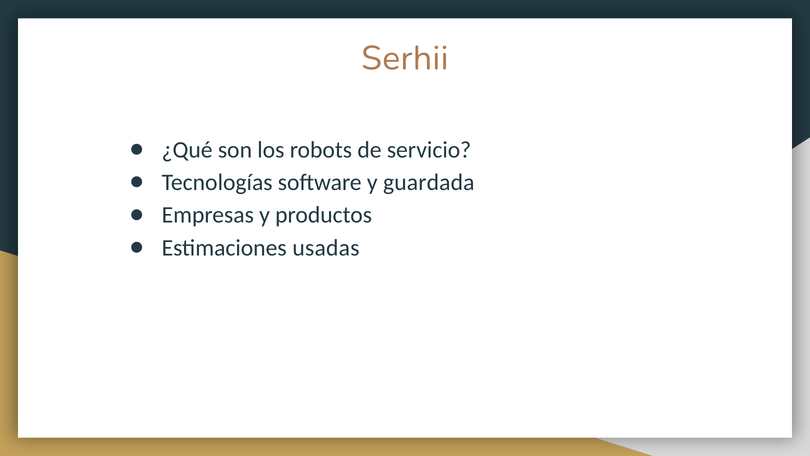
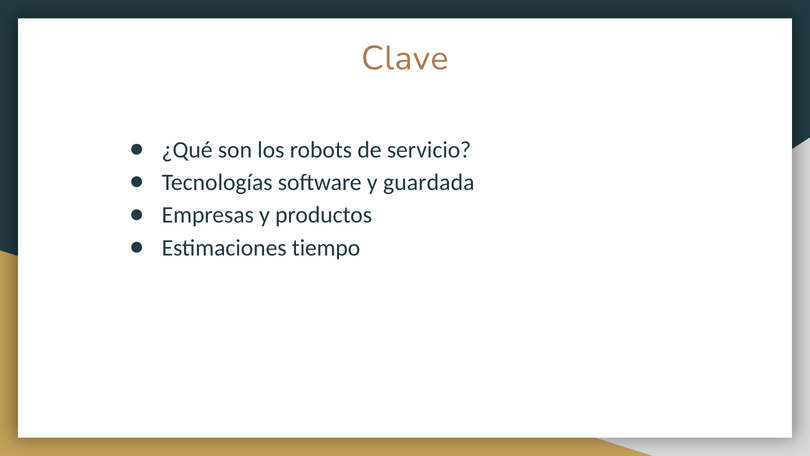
Serhii: Serhii -> Clave
usadas: usadas -> tiempo
